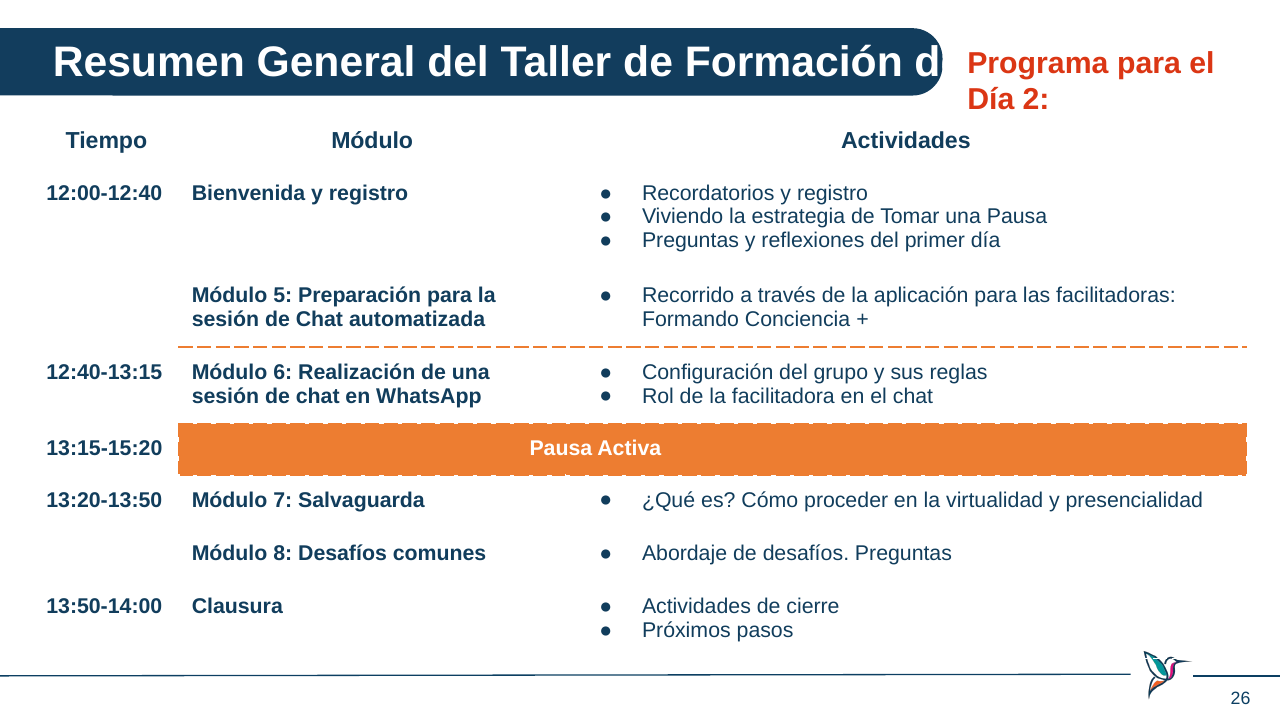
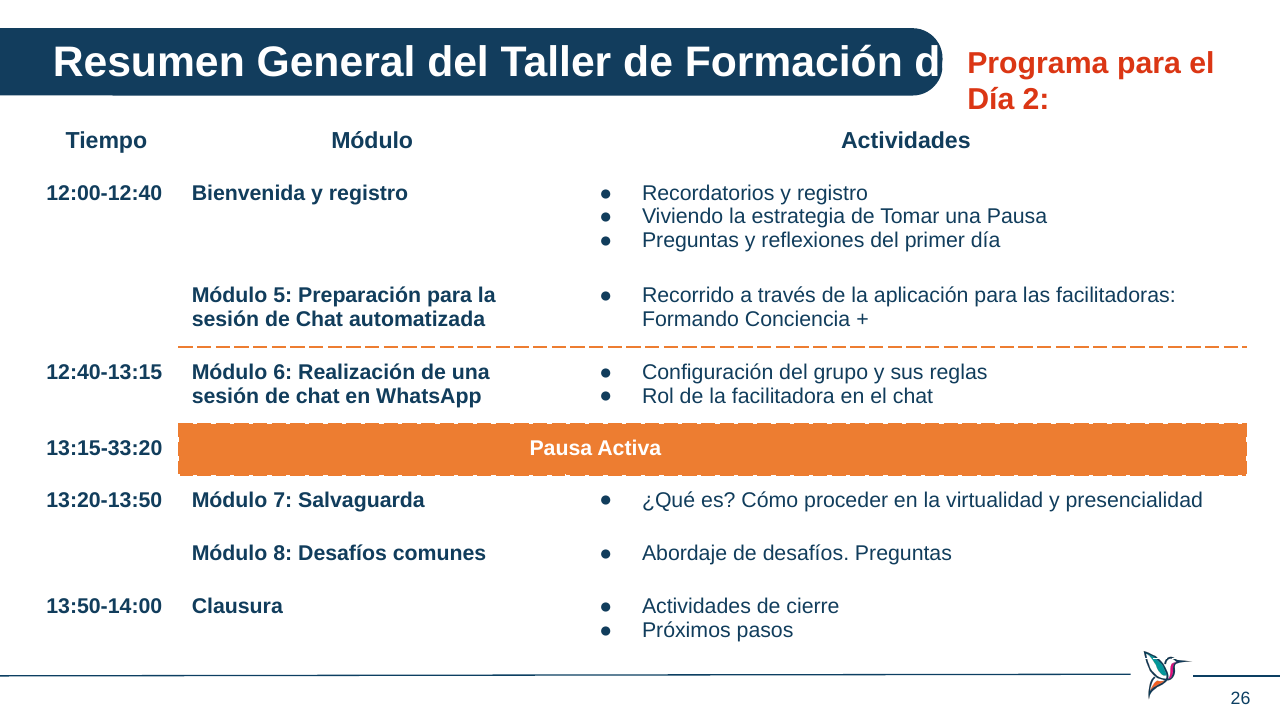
13:15-15:20: 13:15-15:20 -> 13:15-33:20
